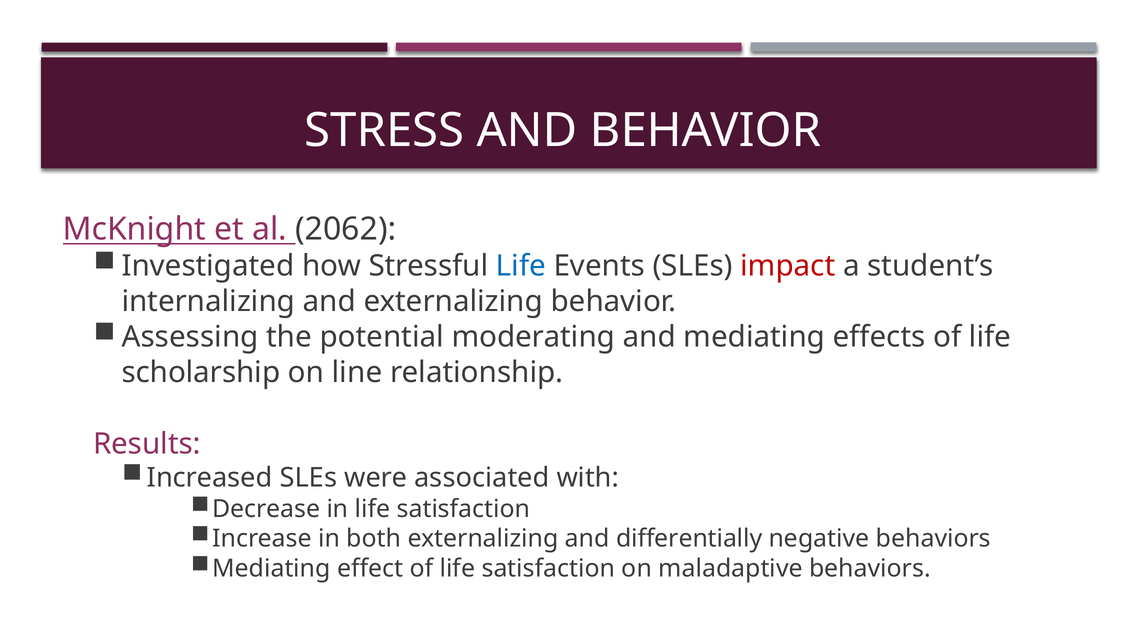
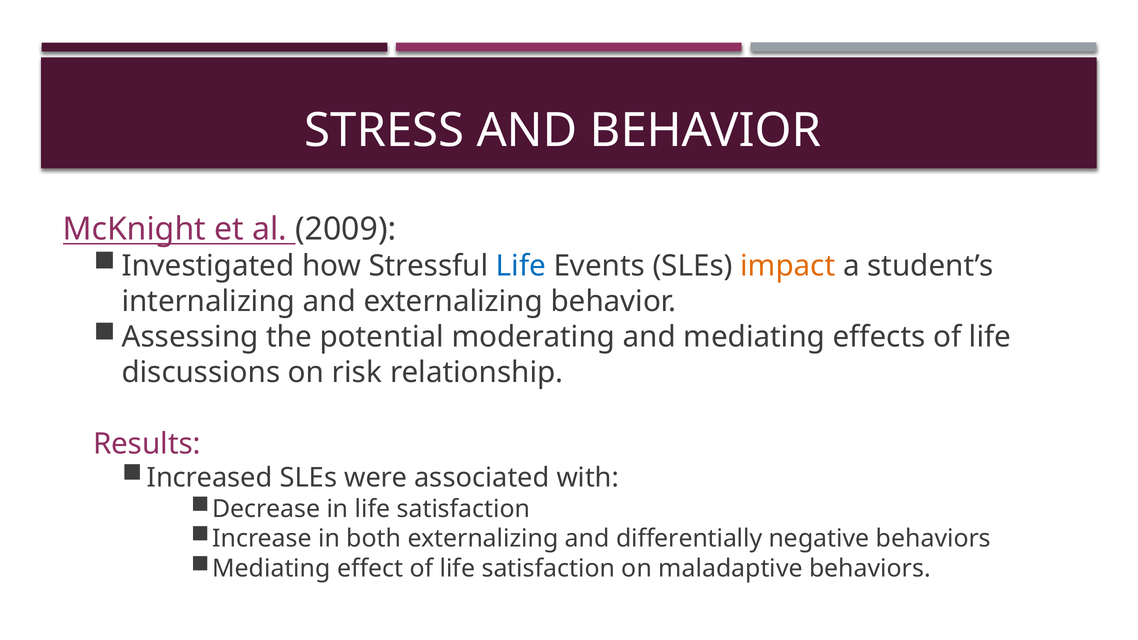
2062: 2062 -> 2009
impact colour: red -> orange
scholarship: scholarship -> discussions
line: line -> risk
